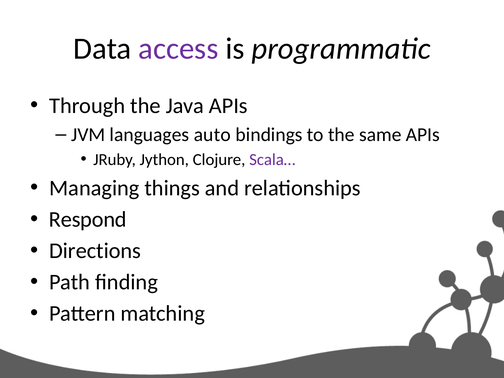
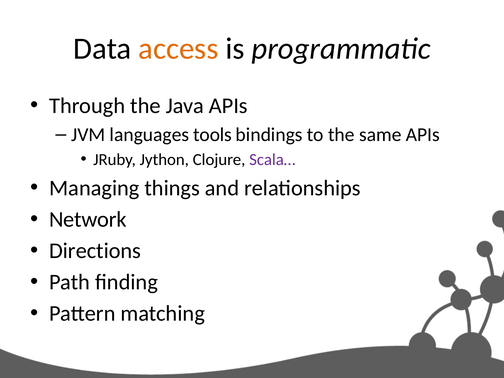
access colour: purple -> orange
auto: auto -> tools
Respond: Respond -> Network
